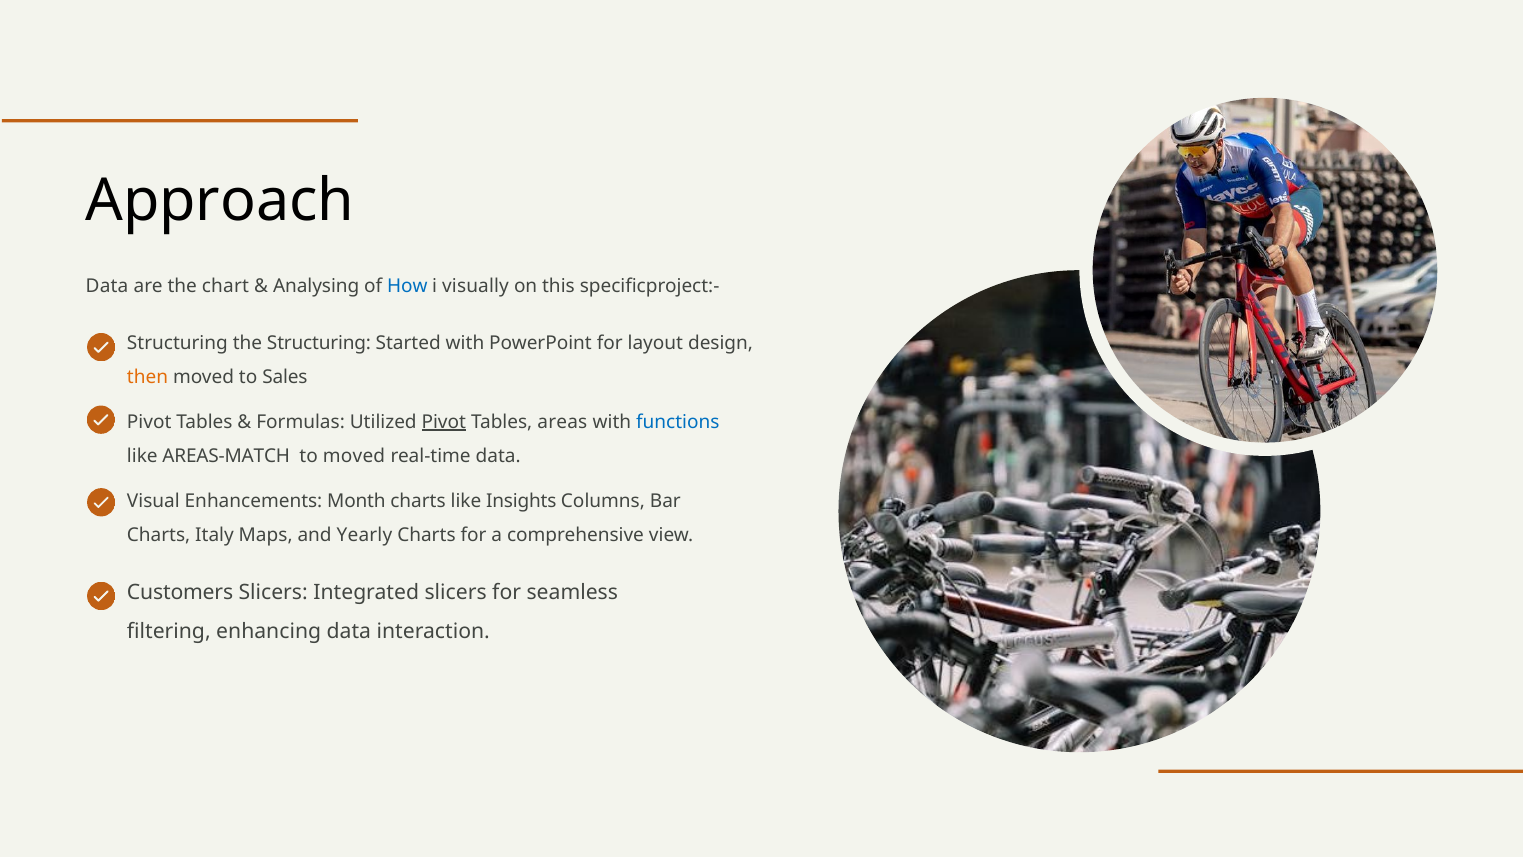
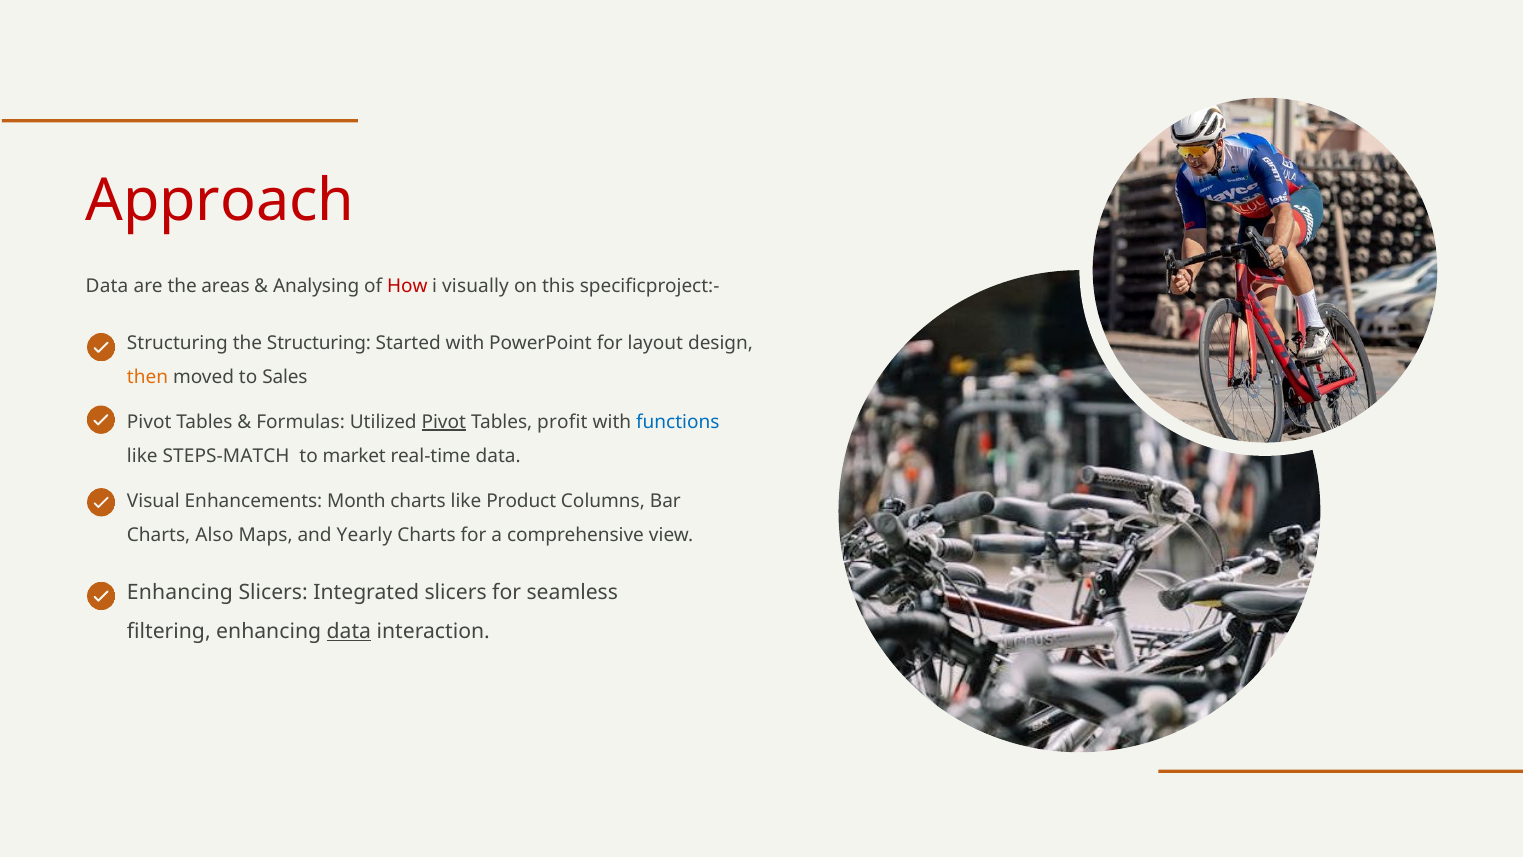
Approach colour: black -> red
chart: chart -> areas
How colour: blue -> red
areas: areas -> profit
AREAS-MATCH: AREAS-MATCH -> STEPS-MATCH
to moved: moved -> market
Insights: Insights -> Product
Italy: Italy -> Also
Customers at (180, 593): Customers -> Enhancing
data at (349, 631) underline: none -> present
